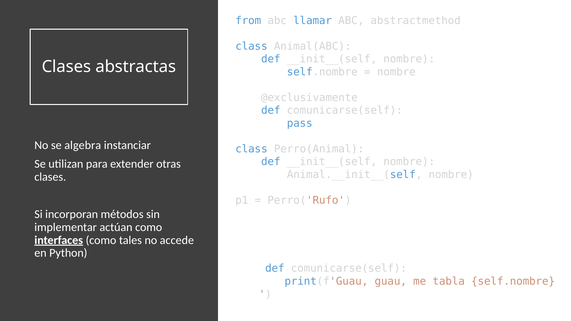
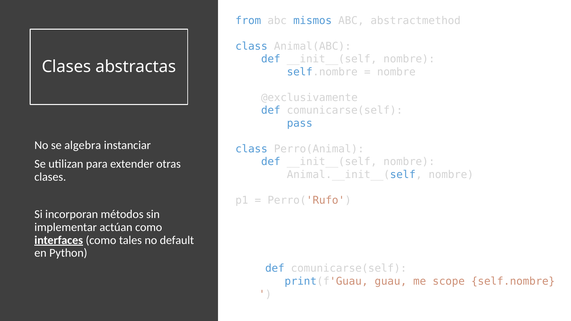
llamar: llamar -> mismos
accede: accede -> default
tabla: tabla -> scope
